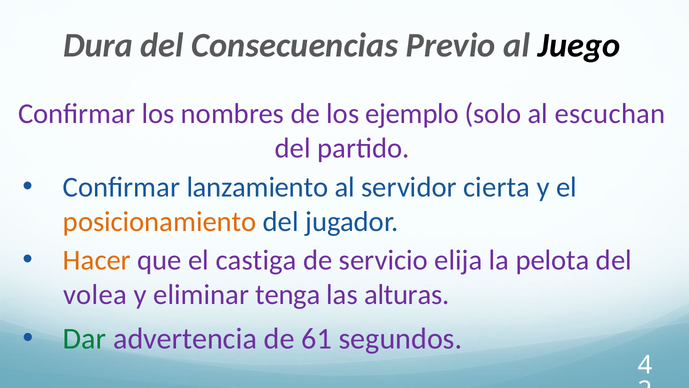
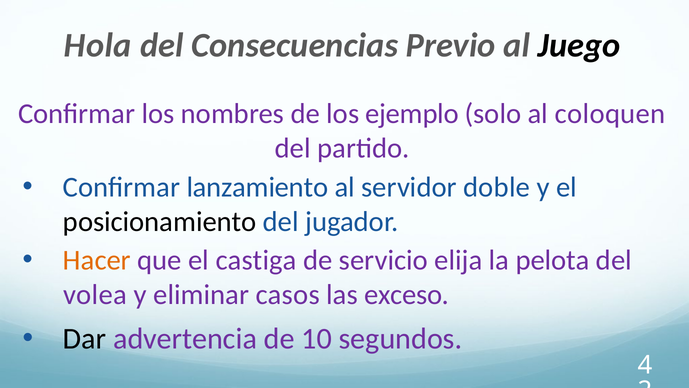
Dura: Dura -> Hola
escuchan: escuchan -> coloquen
cierta: cierta -> doble
posicionamiento colour: orange -> black
tenga: tenga -> casos
alturas: alturas -> exceso
Dar colour: green -> black
61: 61 -> 10
